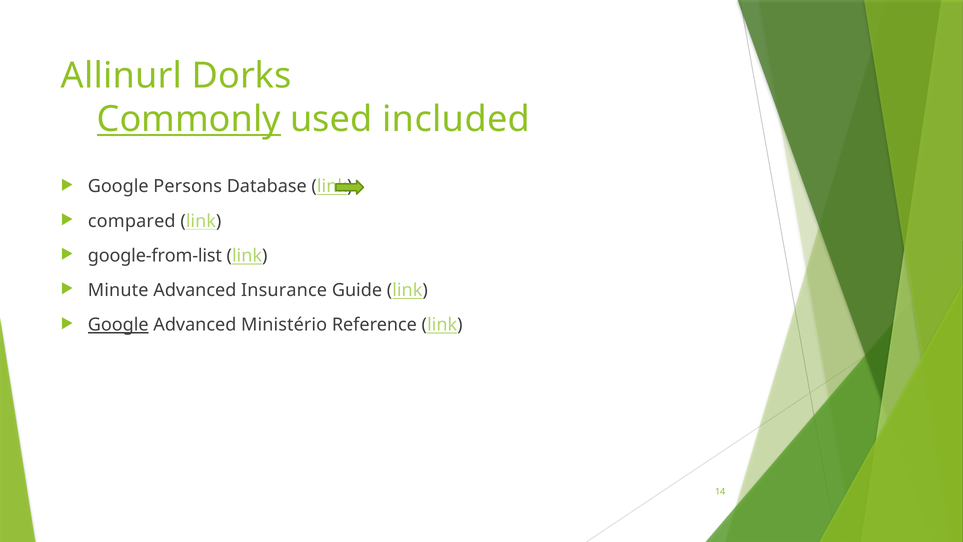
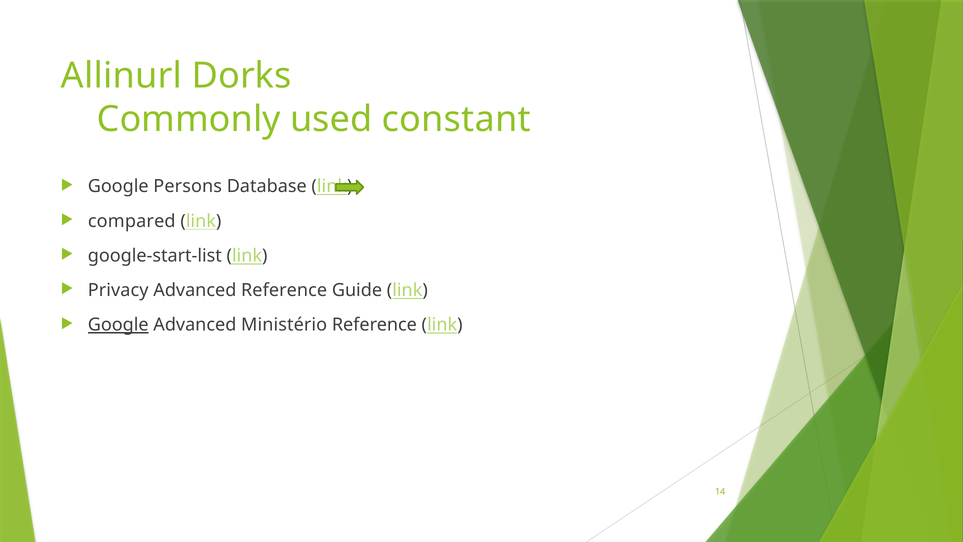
Commonly underline: present -> none
included: included -> constant
google-from-list: google-from-list -> google-start-list
Minute: Minute -> Privacy
Advanced Insurance: Insurance -> Reference
